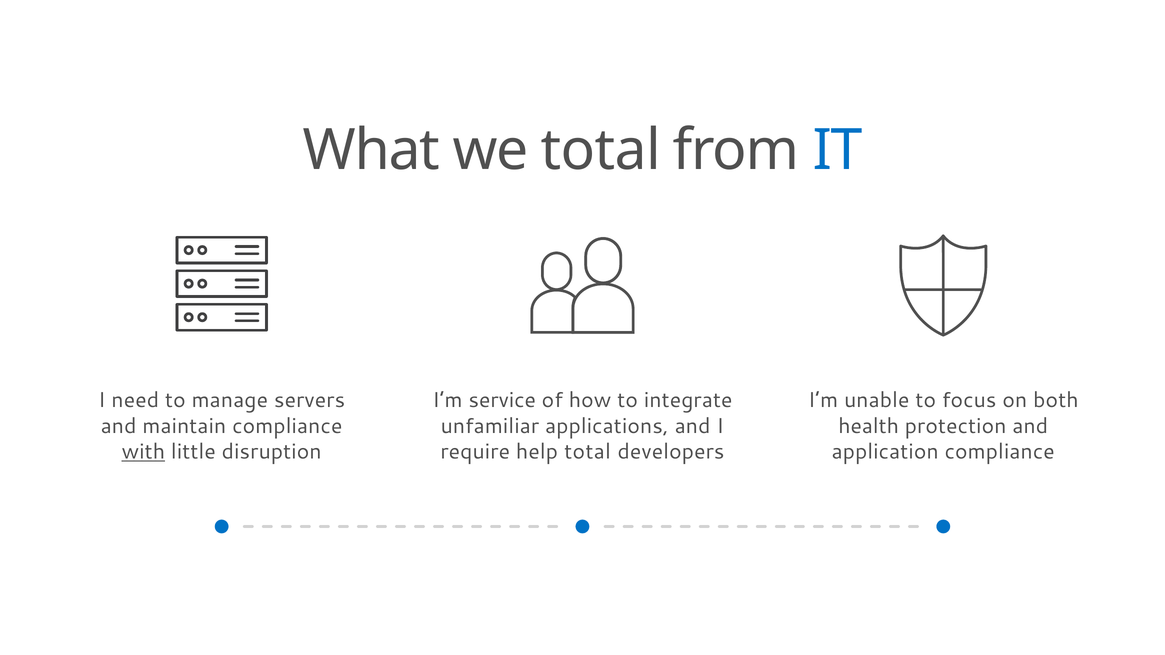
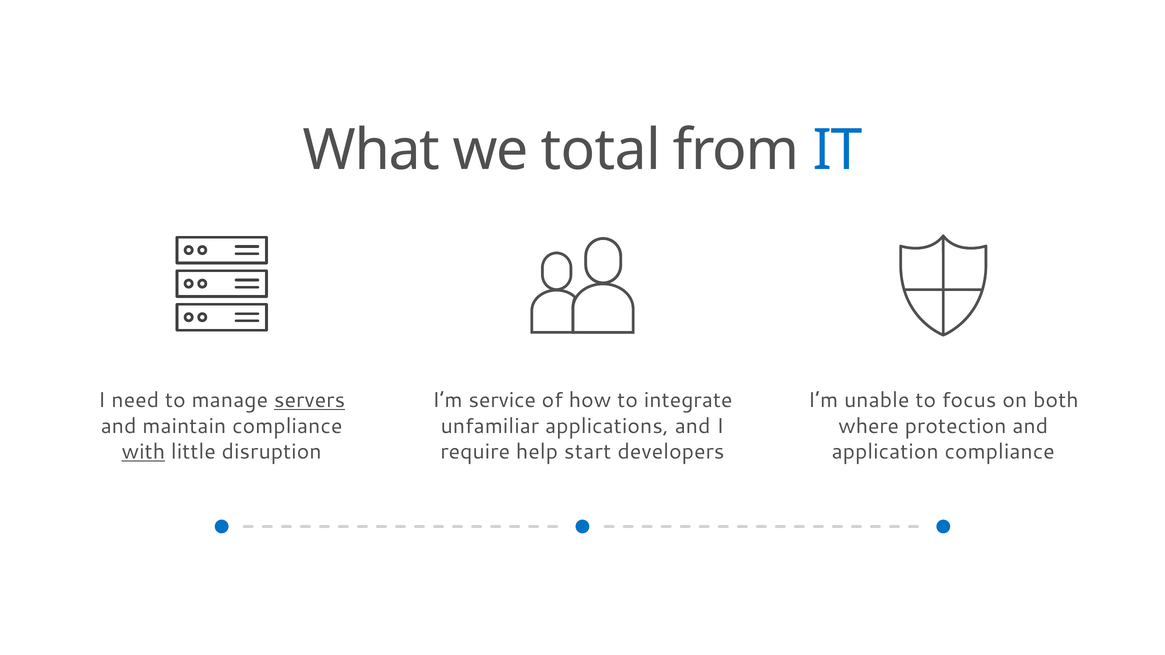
servers underline: none -> present
health: health -> where
help total: total -> start
